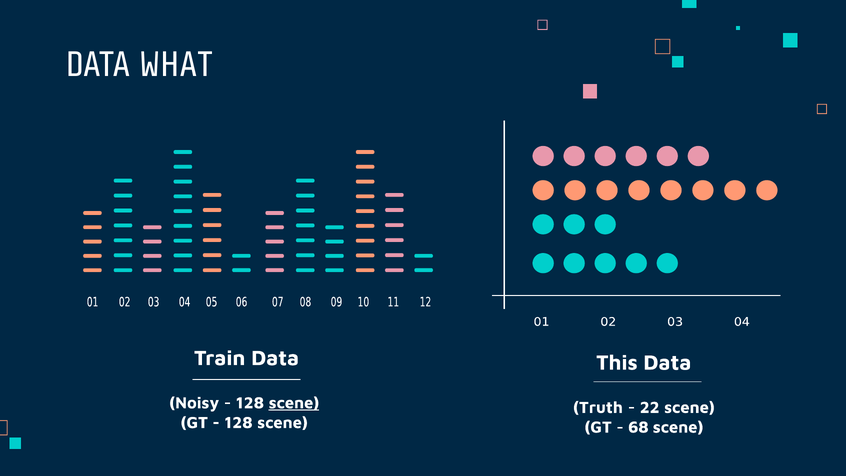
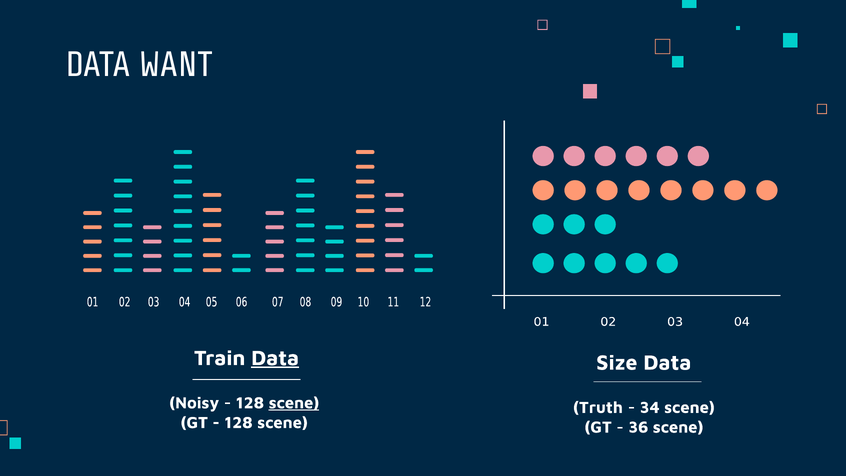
WHAT: WHAT -> WANT
Data at (275, 358) underline: none -> present
This: This -> Size
22: 22 -> 34
68: 68 -> 36
